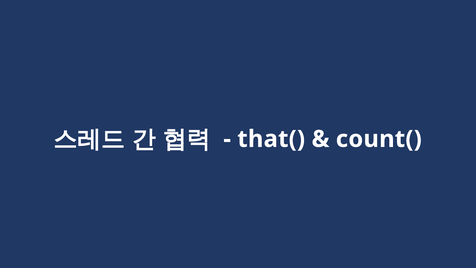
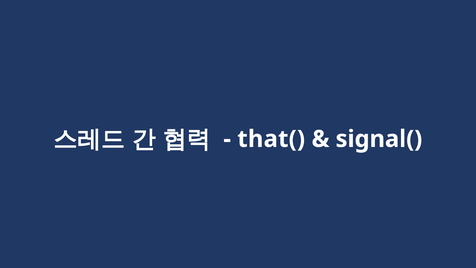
count(: count( -> signal(
